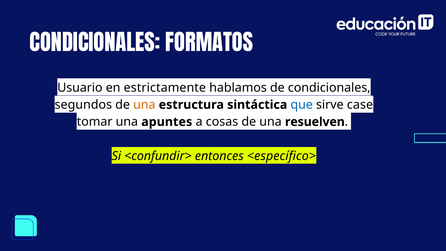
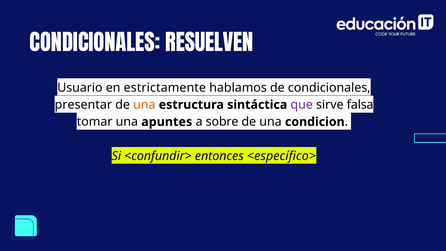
FORMATOS: FORMATOS -> RESUELVEN
segundos: segundos -> presentar
que colour: blue -> purple
case: case -> falsa
cosas: cosas -> sobre
resuelven: resuelven -> condicion
